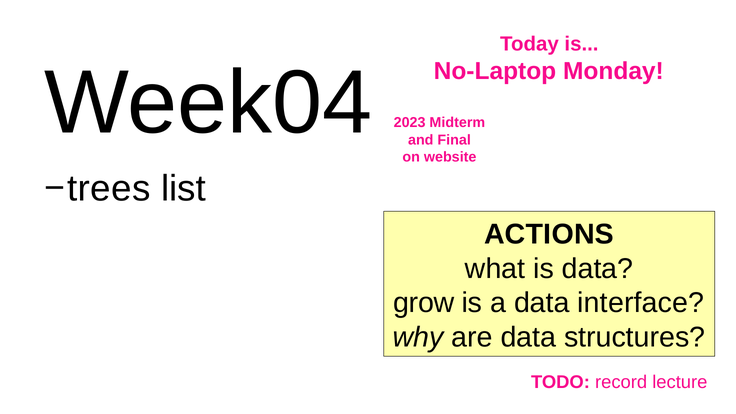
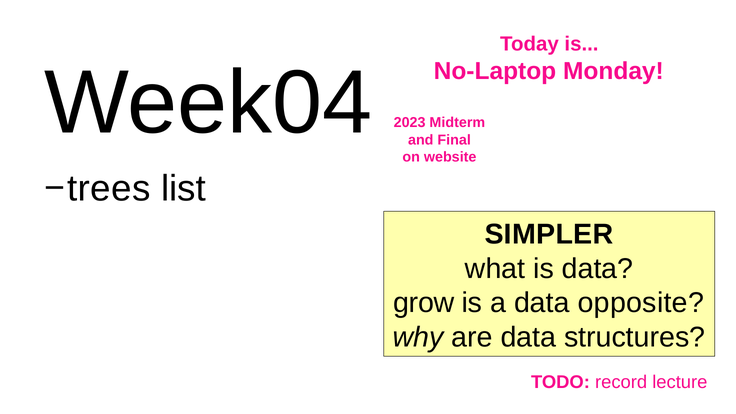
ACTIONS: ACTIONS -> SIMPLER
interface: interface -> opposite
